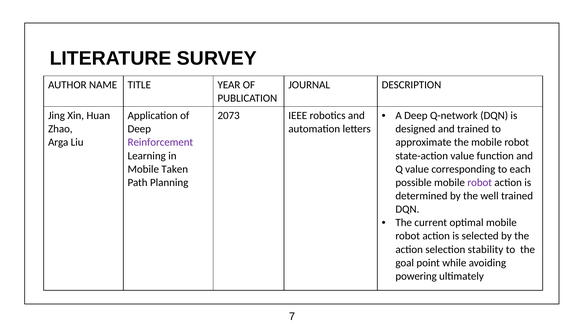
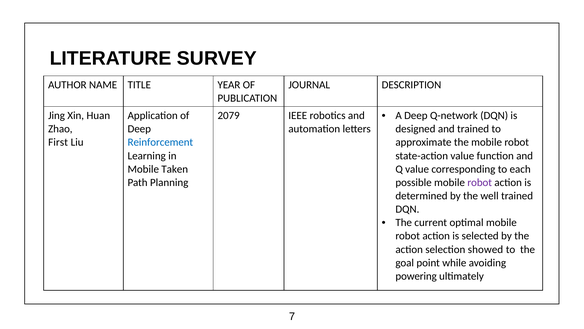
2073: 2073 -> 2079
Arga: Arga -> First
Reinforcement colour: purple -> blue
stability: stability -> showed
